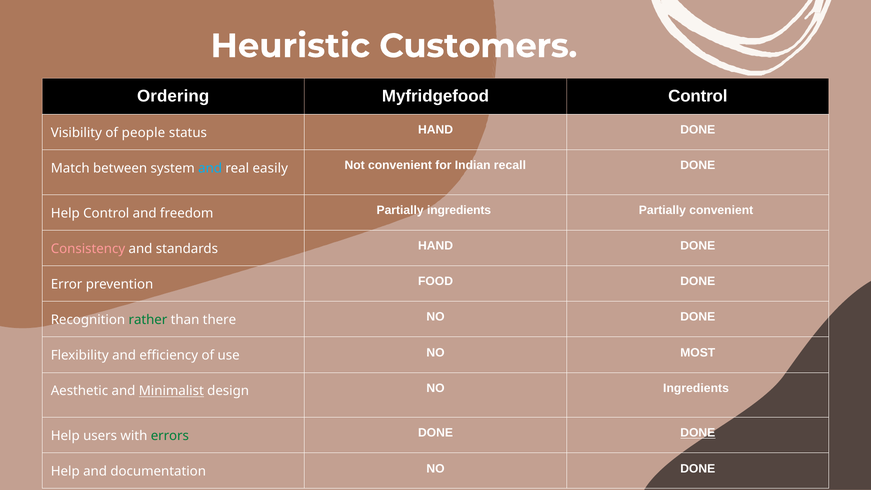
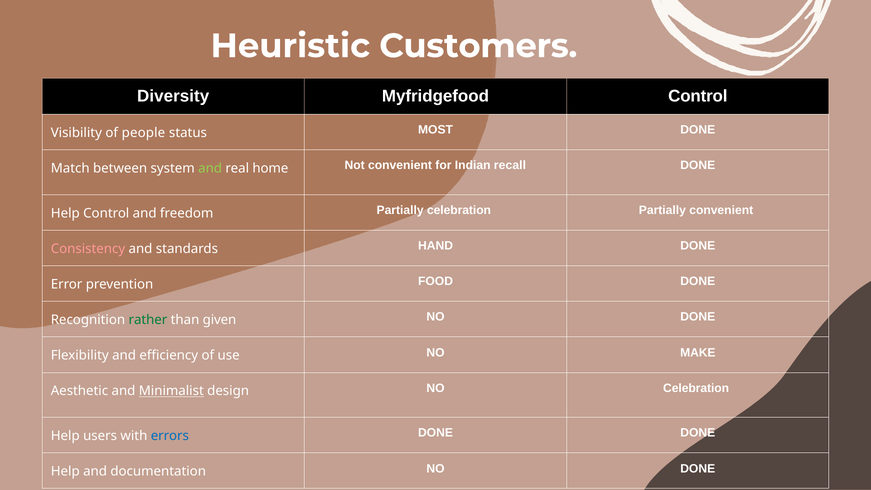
Ordering: Ordering -> Diversity
status HAND: HAND -> MOST
and at (210, 168) colour: light blue -> light green
easily: easily -> home
Partially ingredients: ingredients -> celebration
there: there -> given
MOST: MOST -> MAKE
NO Ingredients: Ingredients -> Celebration
errors colour: green -> blue
DONE at (698, 433) underline: present -> none
